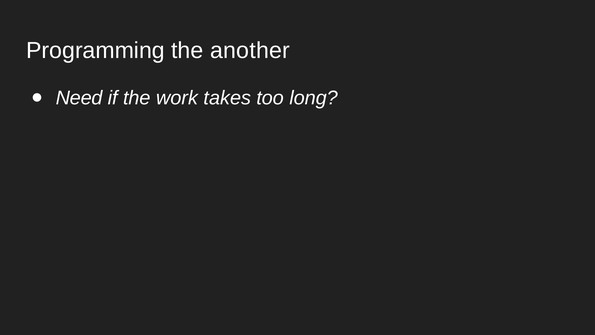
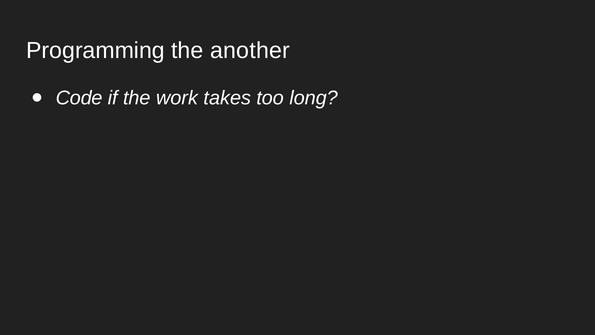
Need: Need -> Code
